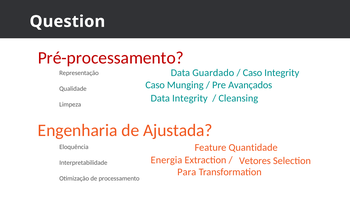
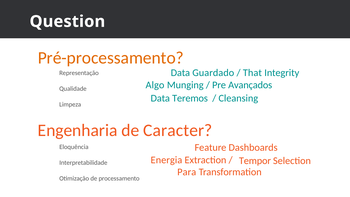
Pré-processamento colour: red -> orange
Caso at (252, 73): Caso -> That
Caso at (155, 85): Caso -> Algo
Data Integrity: Integrity -> Teremos
Ajustada: Ajustada -> Caracter
Quantidade: Quantidade -> Dashboards
Vetores: Vetores -> Tempor
